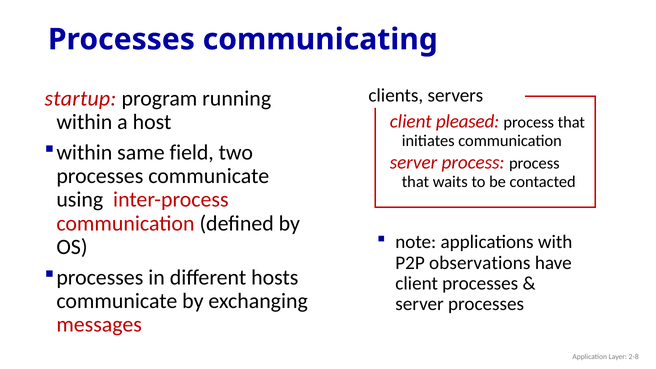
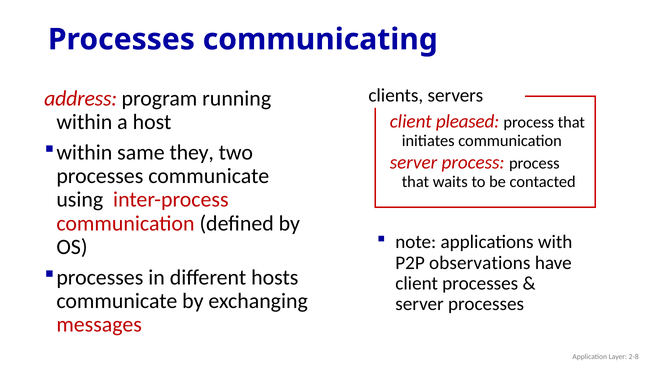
startup: startup -> address
field: field -> they
